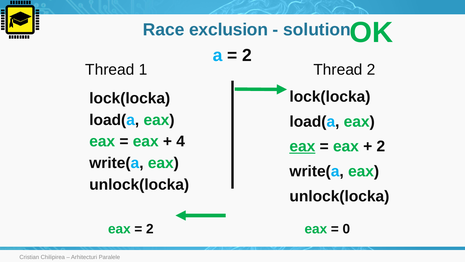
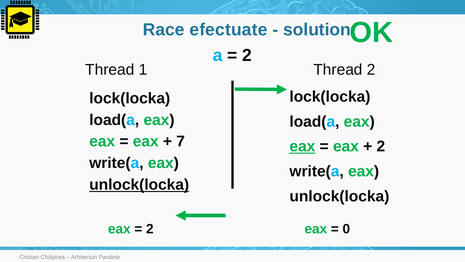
exclusion: exclusion -> efectuate
4: 4 -> 7
unlock(locka at (139, 184) underline: none -> present
